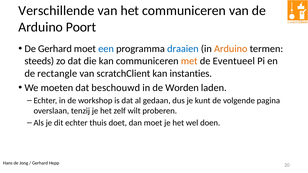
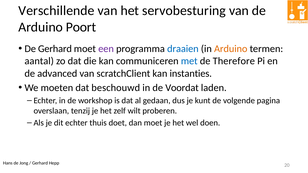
het communiceren: communiceren -> servobesturing
een colour: blue -> purple
steeds: steeds -> aantal
met colour: orange -> blue
Eventueel: Eventueel -> Therefore
rectangle: rectangle -> advanced
Worden: Worden -> Voordat
